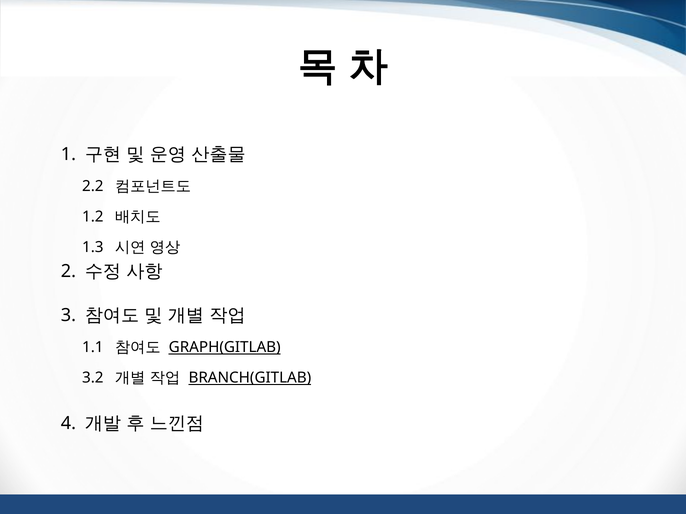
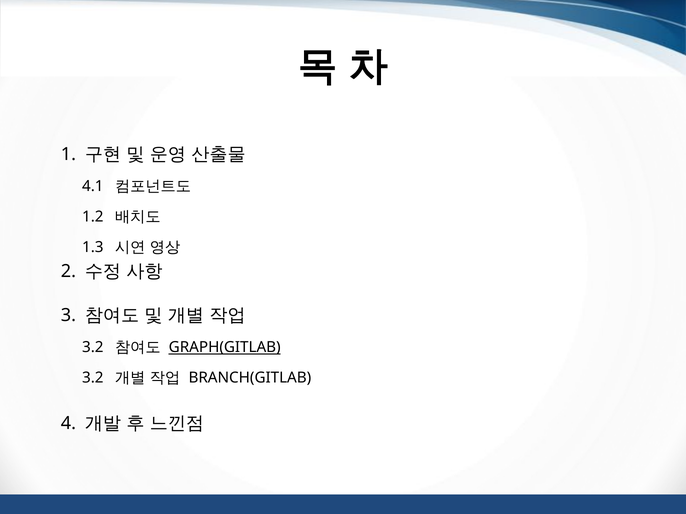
2.2: 2.2 -> 4.1
1.1 at (93, 348): 1.1 -> 3.2
BRANCH(GITLAB underline: present -> none
